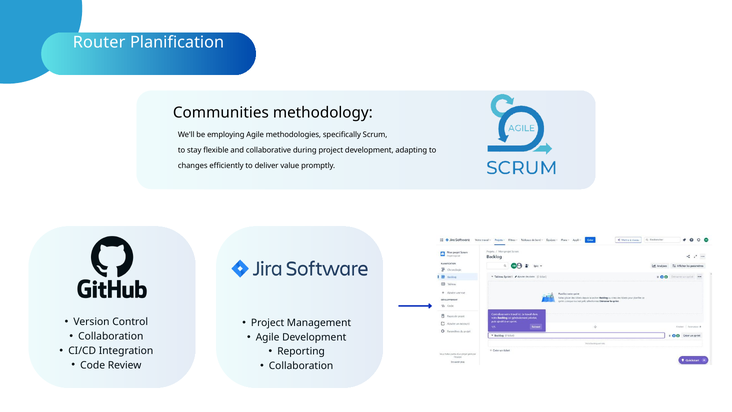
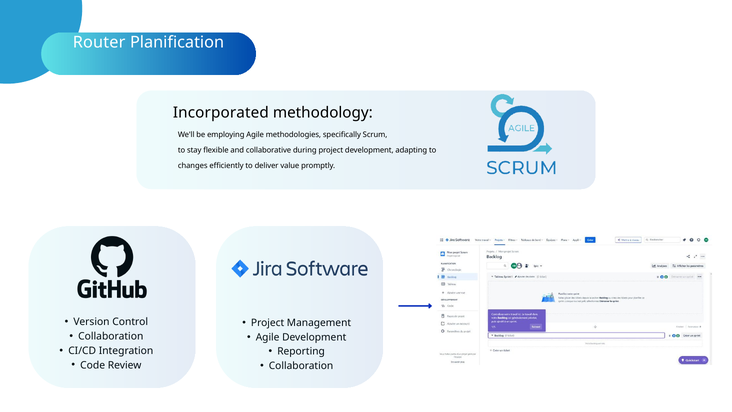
Communities: Communities -> Incorporated
